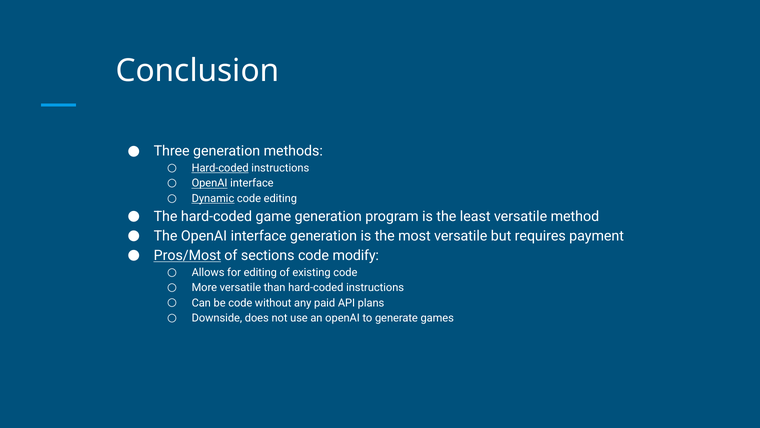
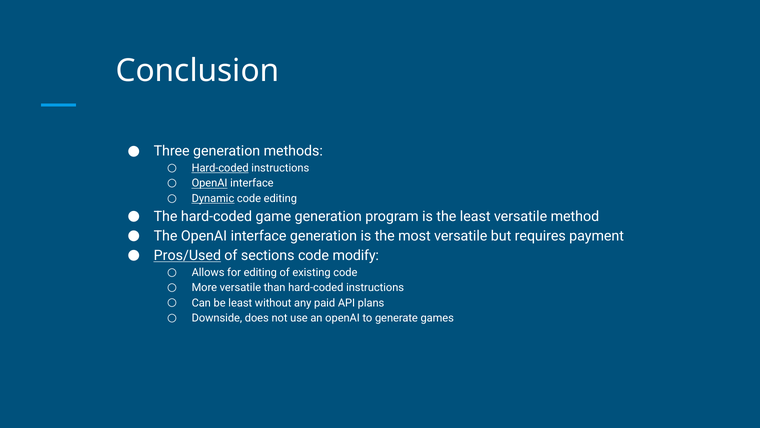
Pros/Most: Pros/Most -> Pros/Used
be code: code -> least
